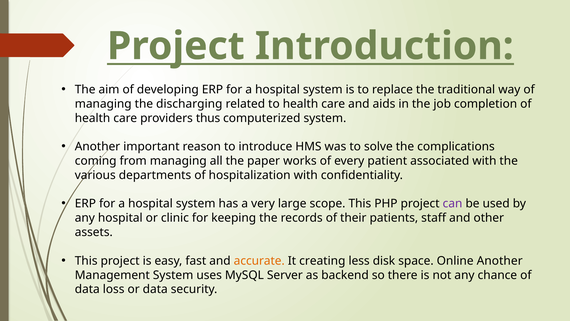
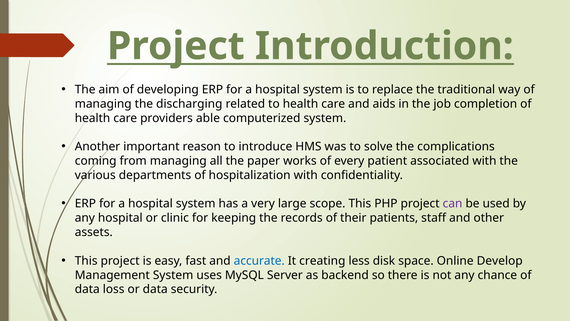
thus: thus -> able
accurate colour: orange -> blue
Online Another: Another -> Develop
